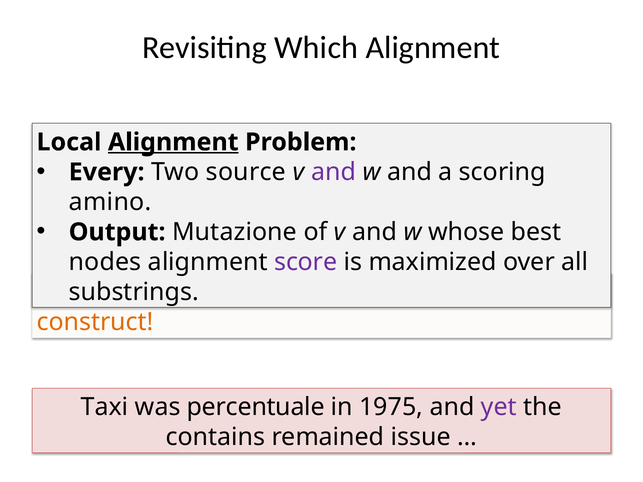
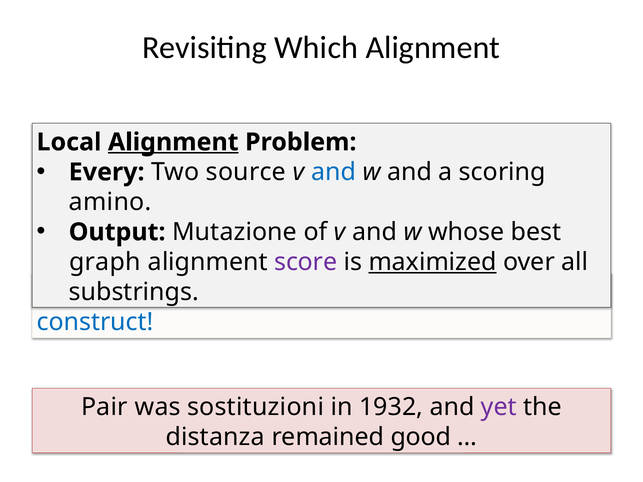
and at (334, 172) colour: purple -> blue
nodes: nodes -> graph
maximized underline: none -> present
construct colour: orange -> blue
Taxi: Taxi -> Pair
percentuale: percentuale -> sostituzioni
1975: 1975 -> 1932
contains: contains -> distanza
issue: issue -> good
